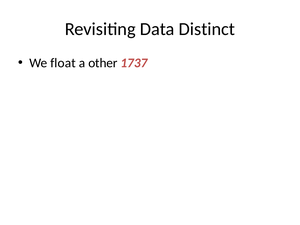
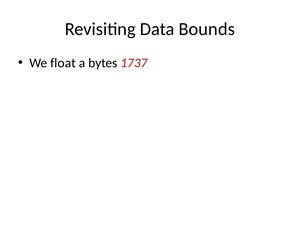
Distinct: Distinct -> Bounds
other: other -> bytes
